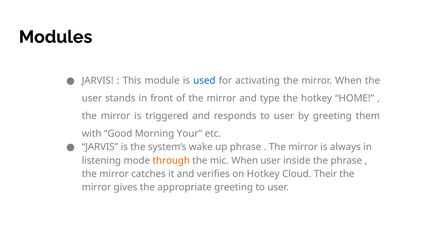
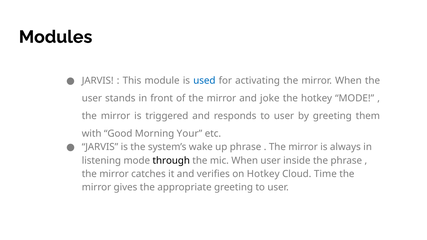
type: type -> joke
hotkey HOME: HOME -> MODE
through colour: orange -> black
Their: Their -> Time
